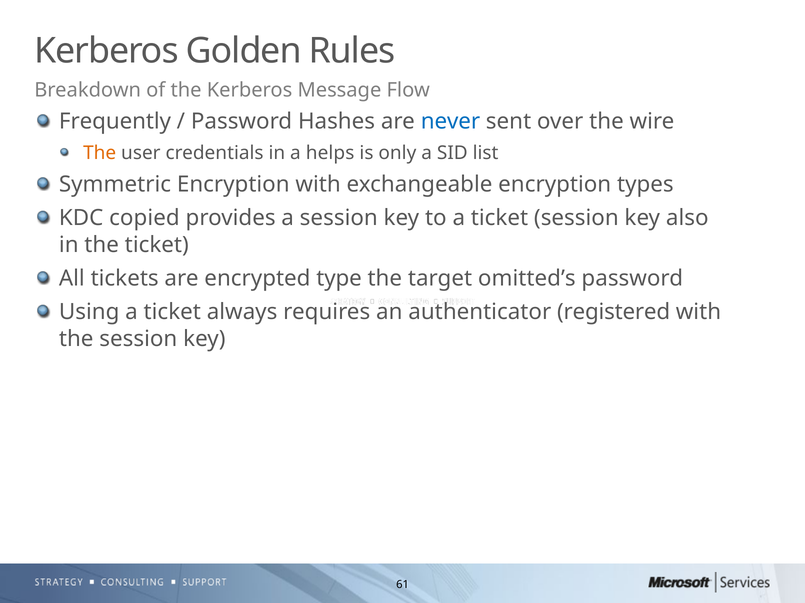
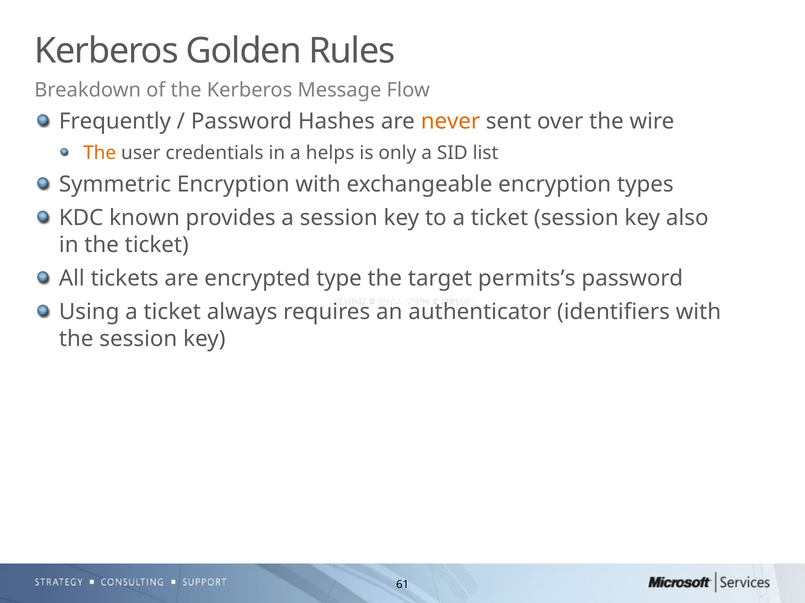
never colour: blue -> orange
copied: copied -> known
omitted’s: omitted’s -> permits’s
registered: registered -> identifiers
